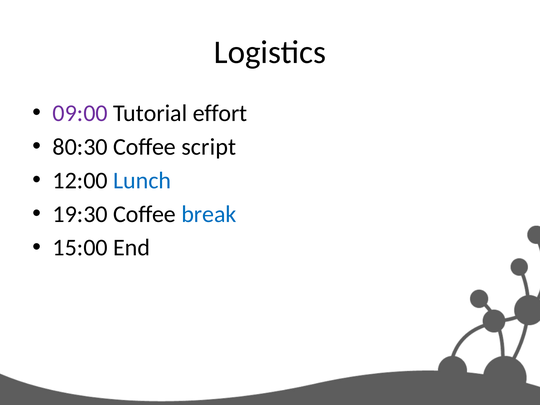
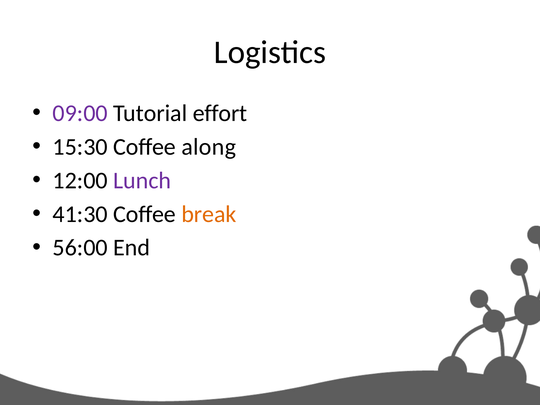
80:30: 80:30 -> 15:30
script: script -> along
Lunch colour: blue -> purple
19:30: 19:30 -> 41:30
break colour: blue -> orange
15:00: 15:00 -> 56:00
